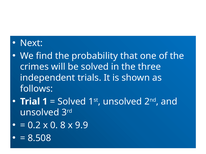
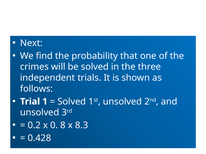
9.9: 9.9 -> 8.3
8.508: 8.508 -> 0.428
